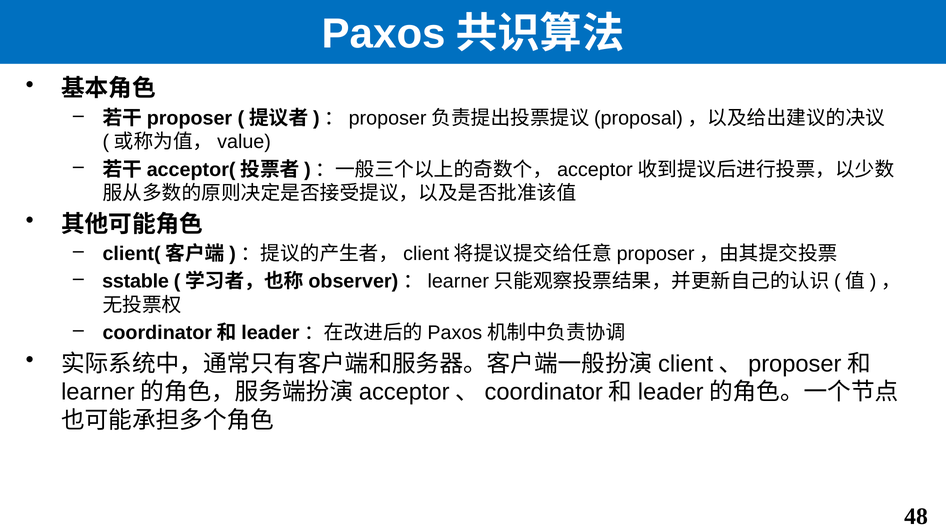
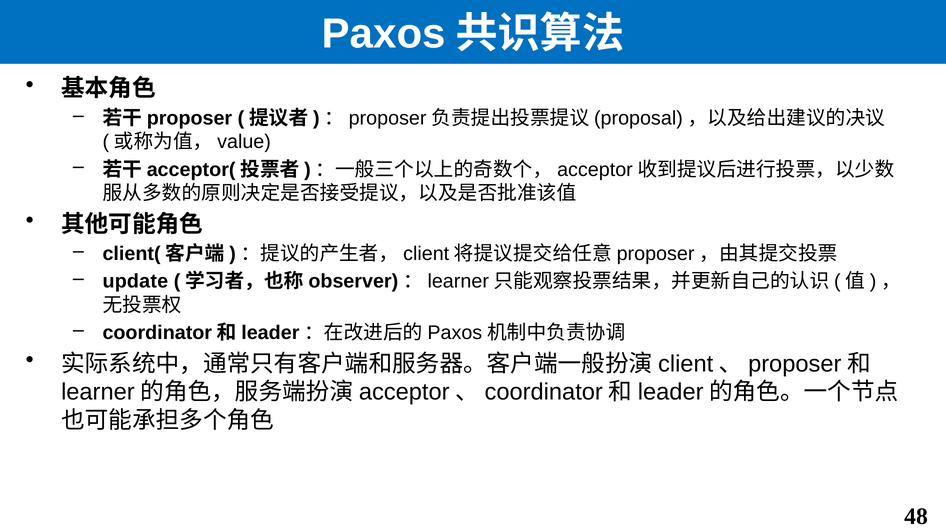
sstable: sstable -> update
